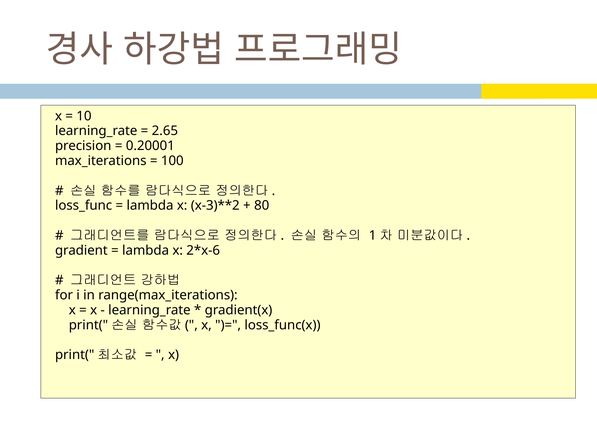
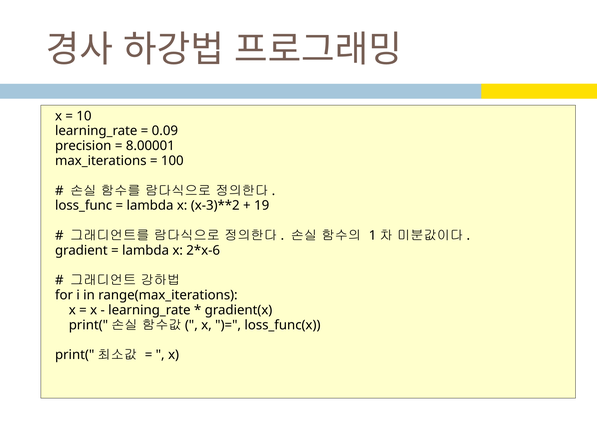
2.65: 2.65 -> 0.09
0.20001: 0.20001 -> 8.00001
80: 80 -> 19
